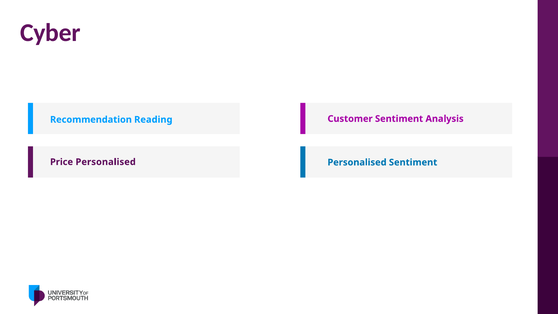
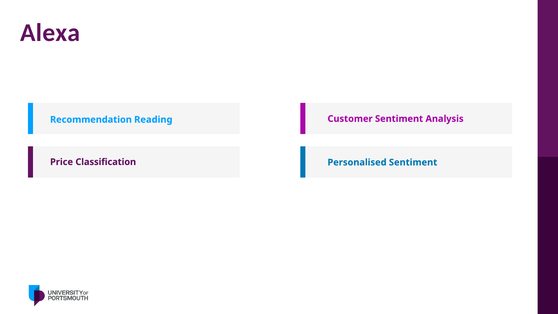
Cyber: Cyber -> Alexa
Price Personalised: Personalised -> Classification
